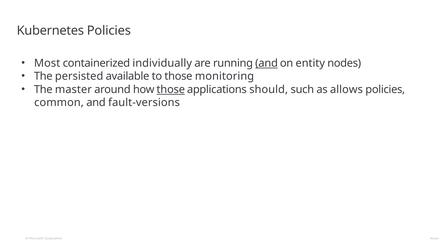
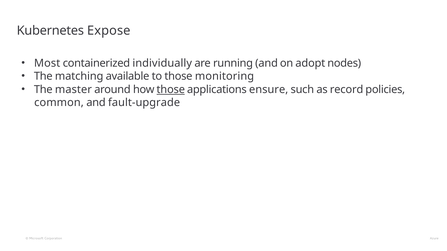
Kubernetes Policies: Policies -> Expose
and at (267, 63) underline: present -> none
entity: entity -> adopt
persisted: persisted -> matching
should: should -> ensure
allows: allows -> record
fault-versions: fault-versions -> fault-upgrade
